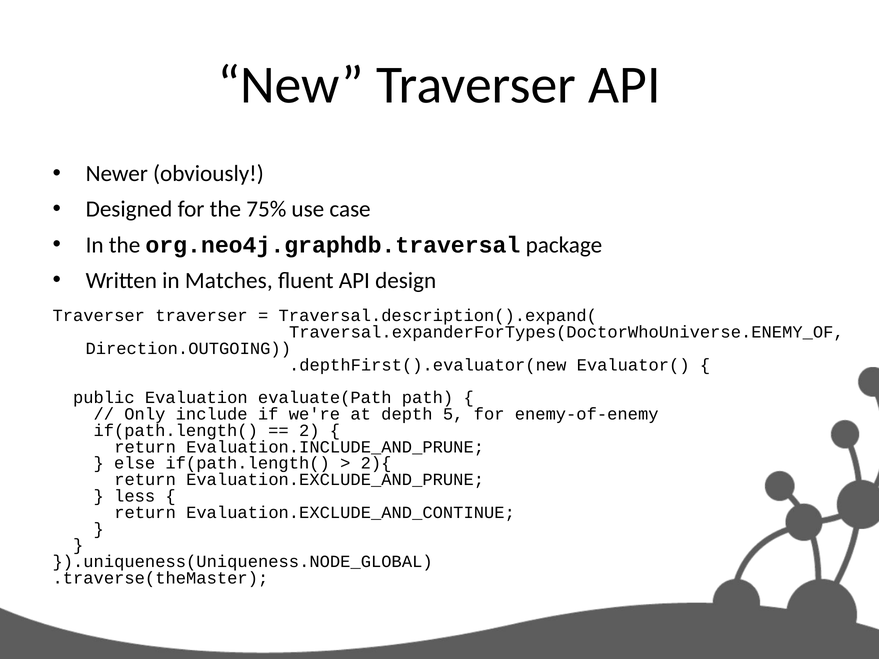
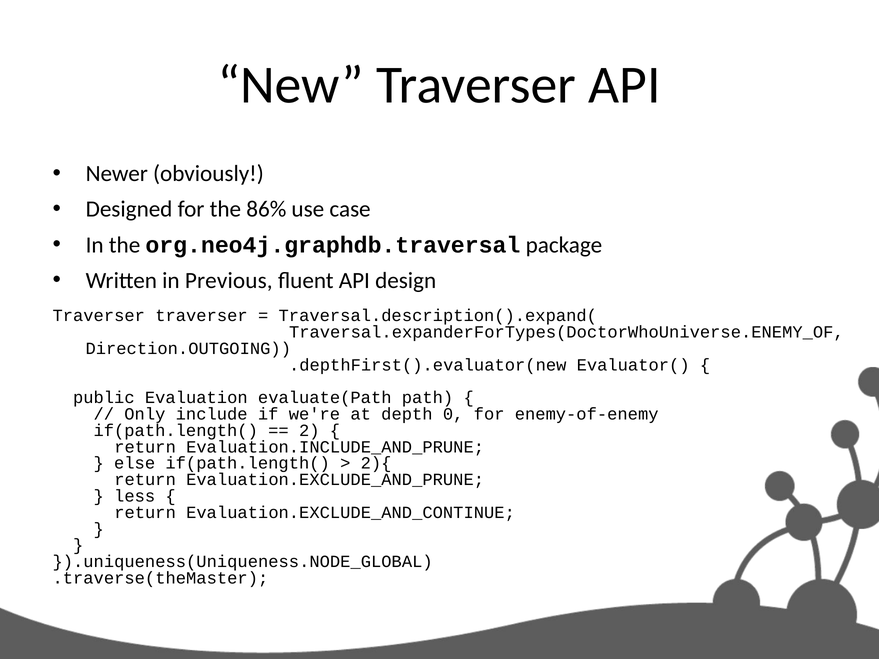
75%: 75% -> 86%
Matches: Matches -> Previous
5: 5 -> 0
